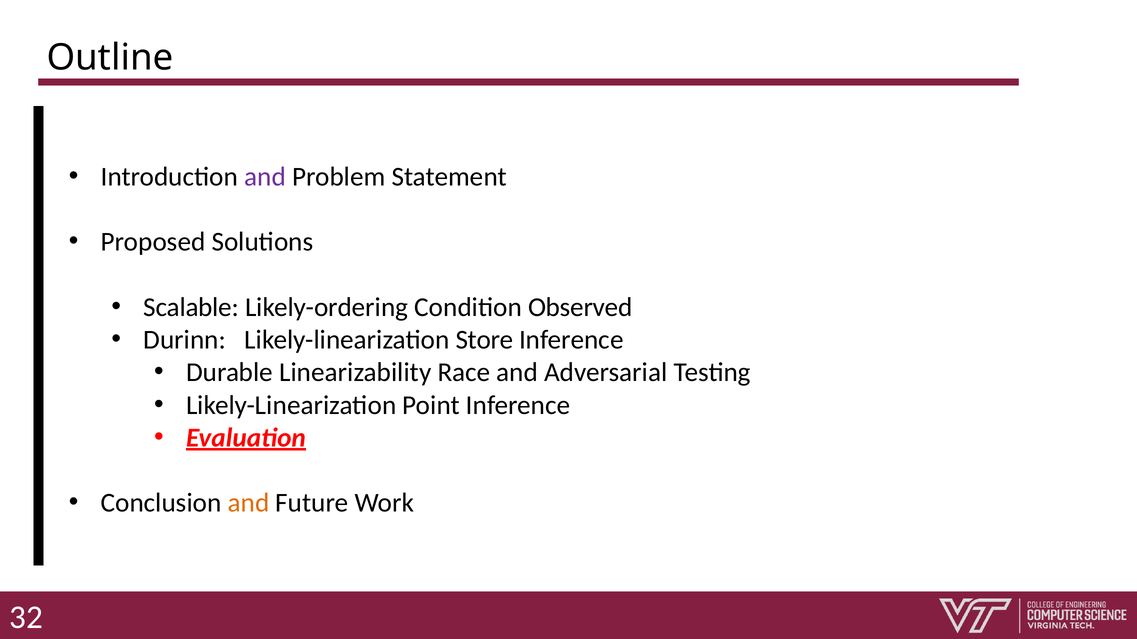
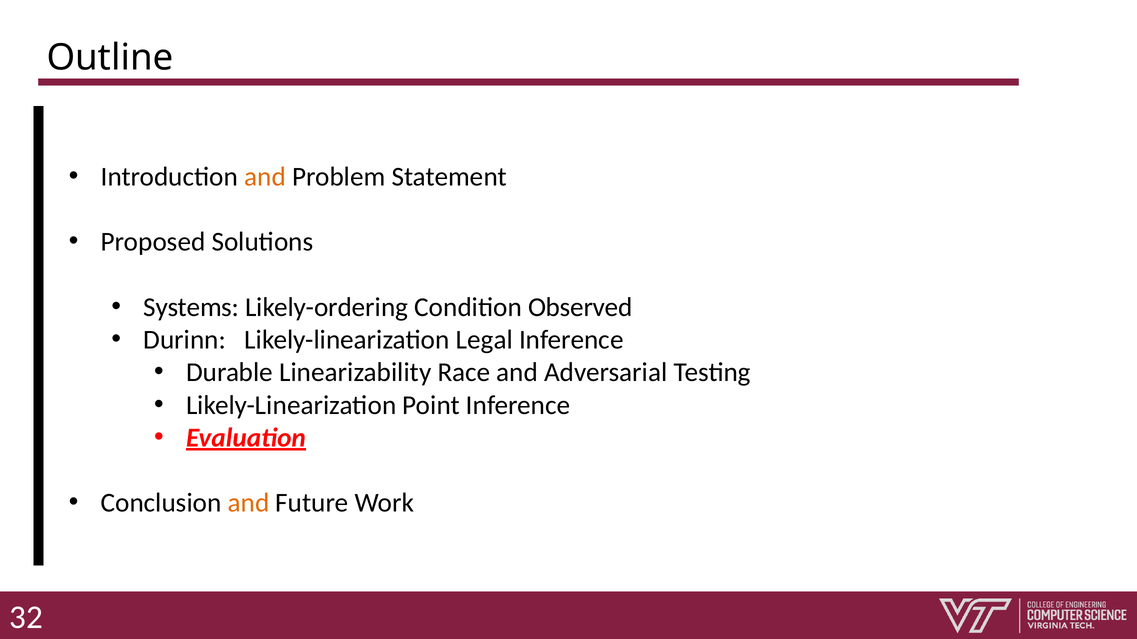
and at (265, 177) colour: purple -> orange
Scalable: Scalable -> Systems
Store: Store -> Legal
